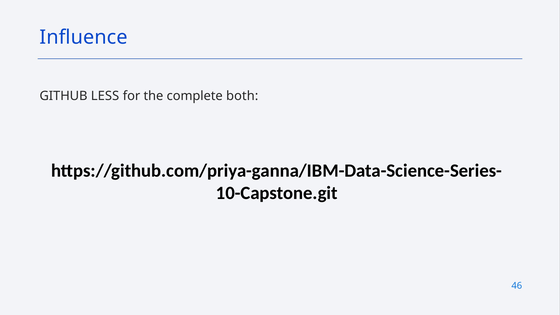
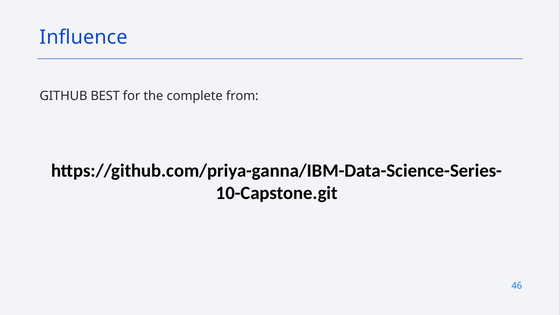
LESS: LESS -> BEST
both: both -> from
